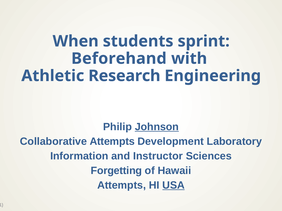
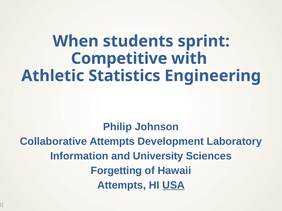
Beforehand: Beforehand -> Competitive
Research: Research -> Statistics
Johnson underline: present -> none
Instructor: Instructor -> University
